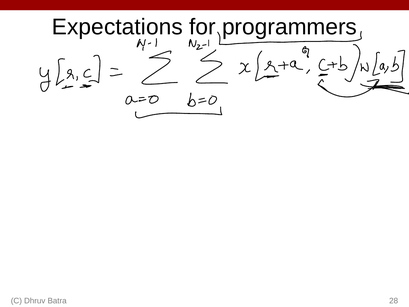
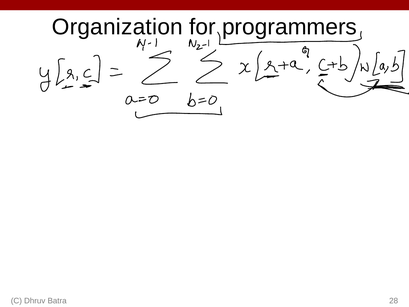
Expectations: Expectations -> Organization
